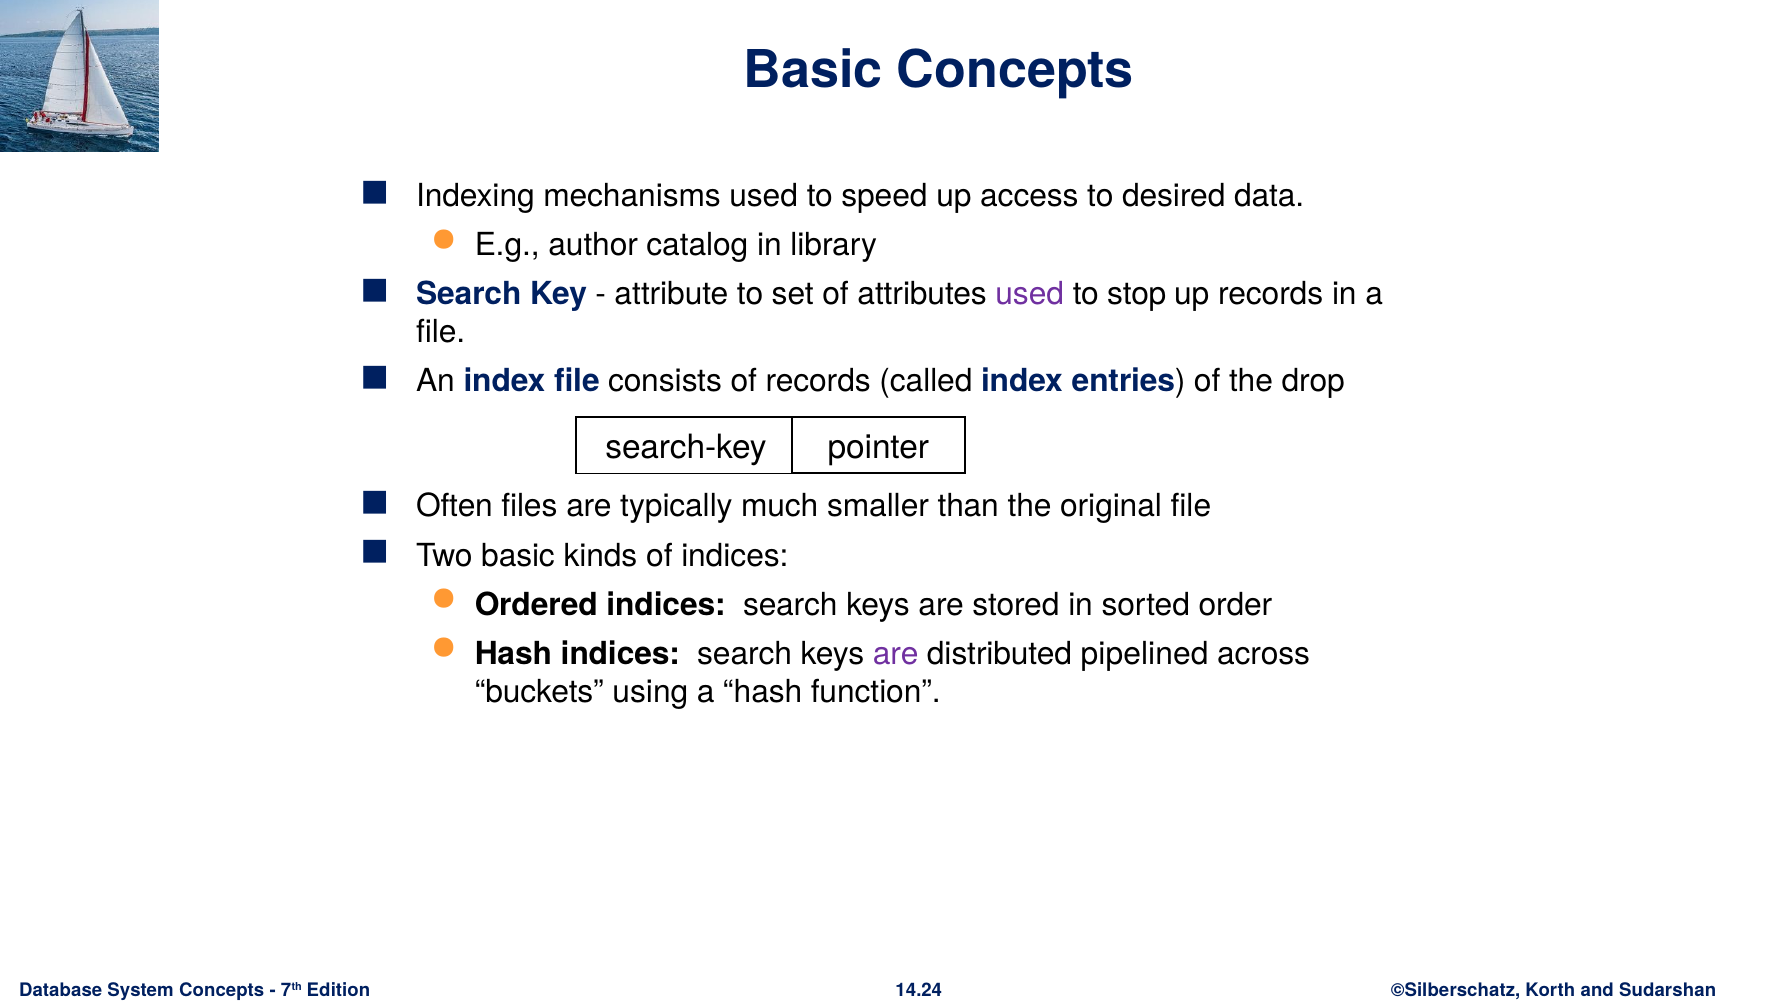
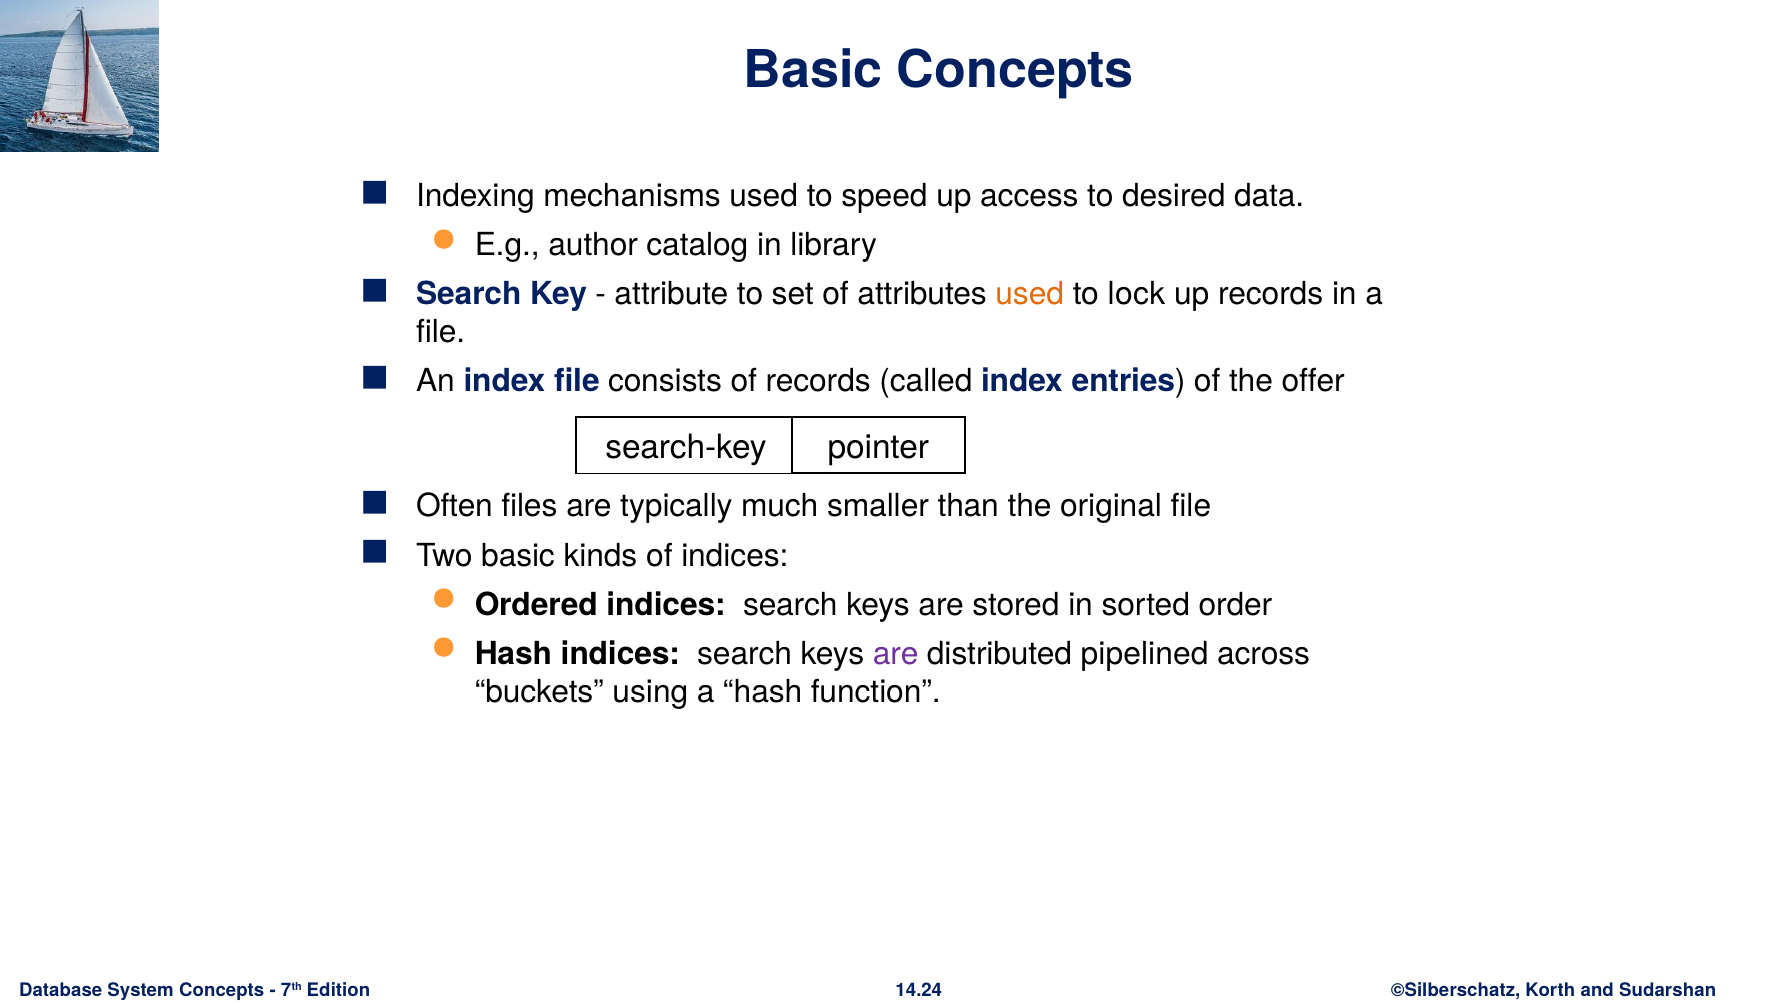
used at (1030, 294) colour: purple -> orange
stop: stop -> lock
drop: drop -> offer
